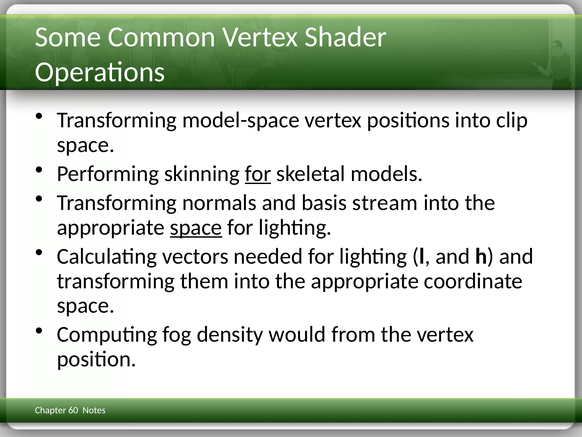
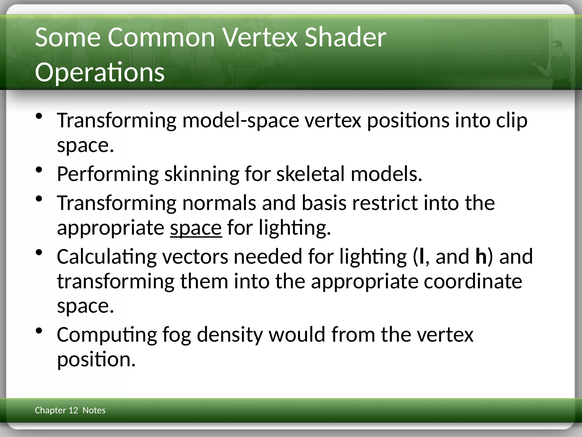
for at (258, 173) underline: present -> none
stream: stream -> restrict
60: 60 -> 12
